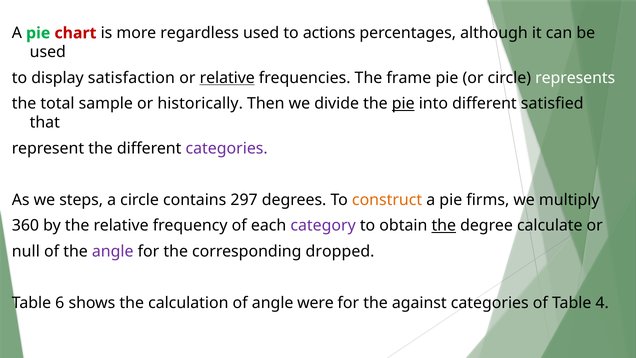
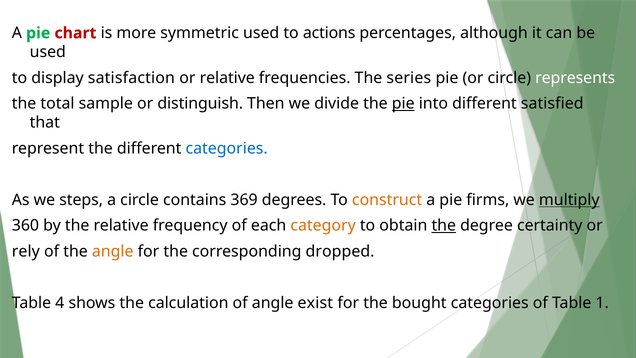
regardless: regardless -> symmetric
relative at (227, 78) underline: present -> none
frame: frame -> series
historically: historically -> distinguish
categories at (227, 148) colour: purple -> blue
297: 297 -> 369
multiply underline: none -> present
category colour: purple -> orange
calculate: calculate -> certainty
null: null -> rely
angle at (113, 251) colour: purple -> orange
6: 6 -> 4
were: were -> exist
against: against -> bought
4: 4 -> 1
